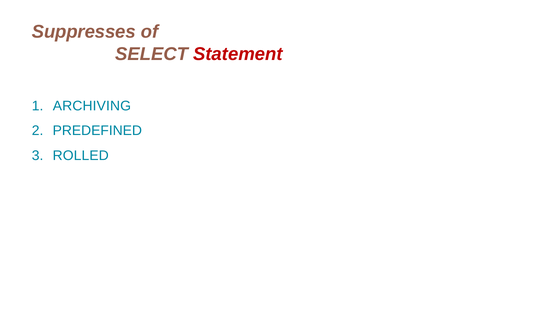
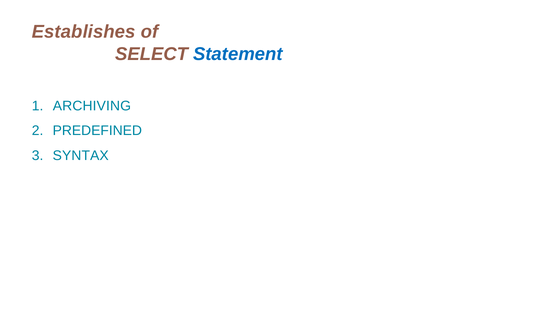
Suppresses: Suppresses -> Establishes
Statement colour: red -> blue
ROLLED: ROLLED -> SYNTAX
